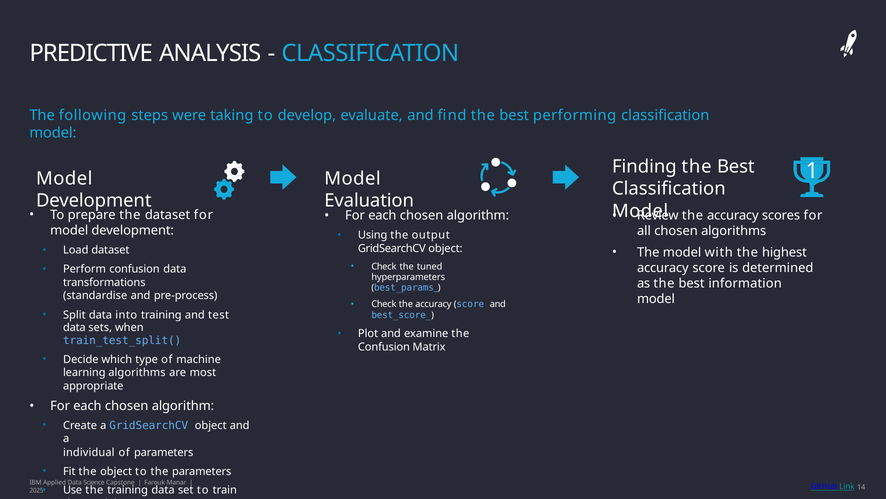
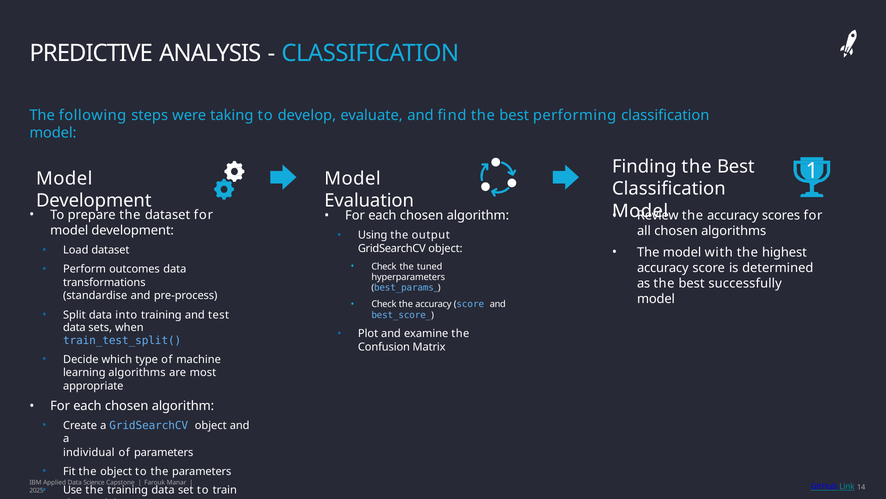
Perform confusion: confusion -> outcomes
information: information -> successfully
